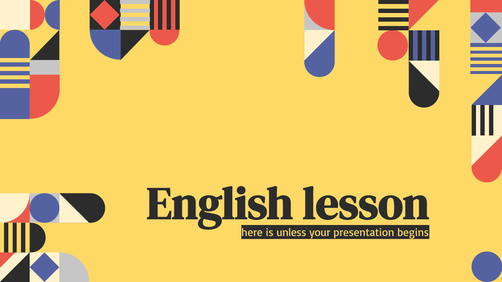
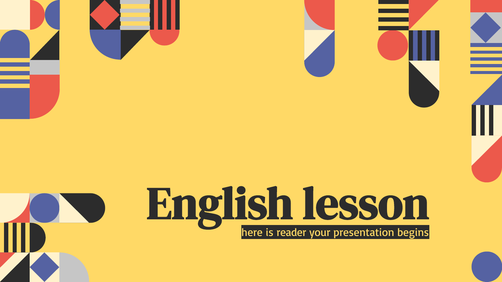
unless: unless -> reader
